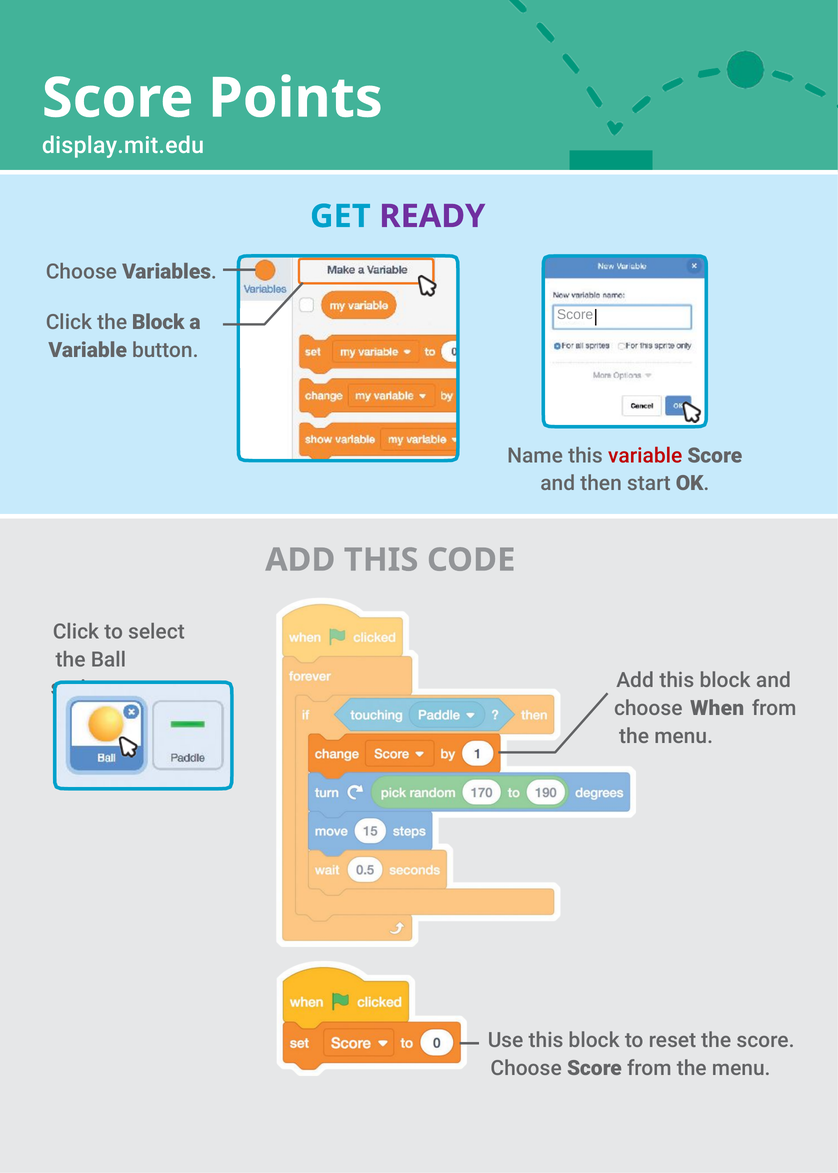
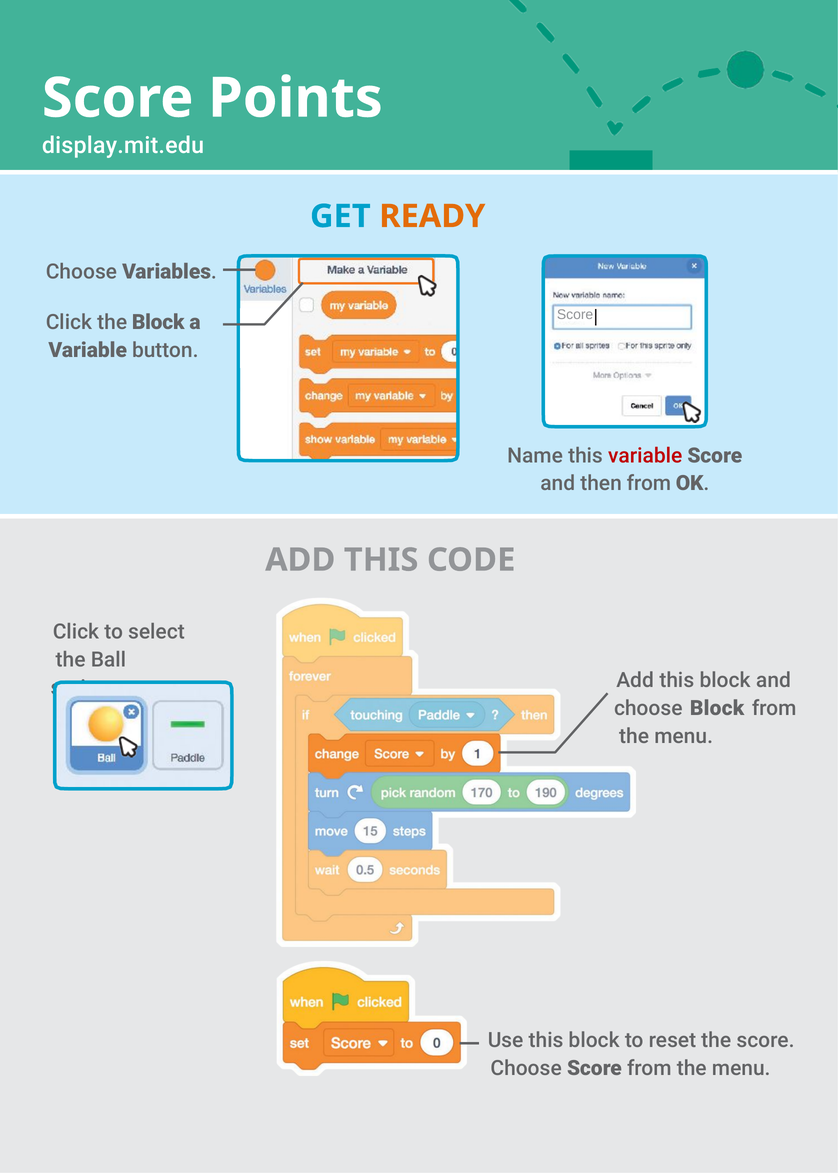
READY colour: purple -> orange
then start: start -> from
choose When: When -> Block
